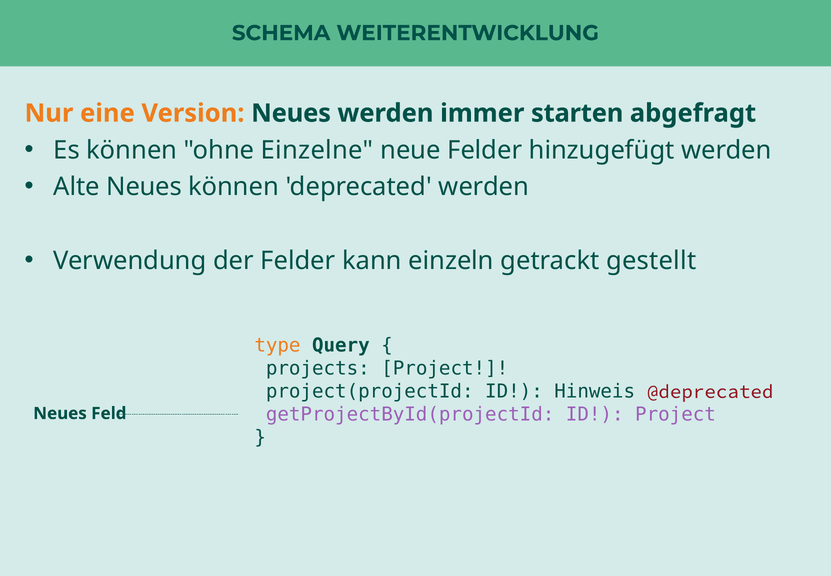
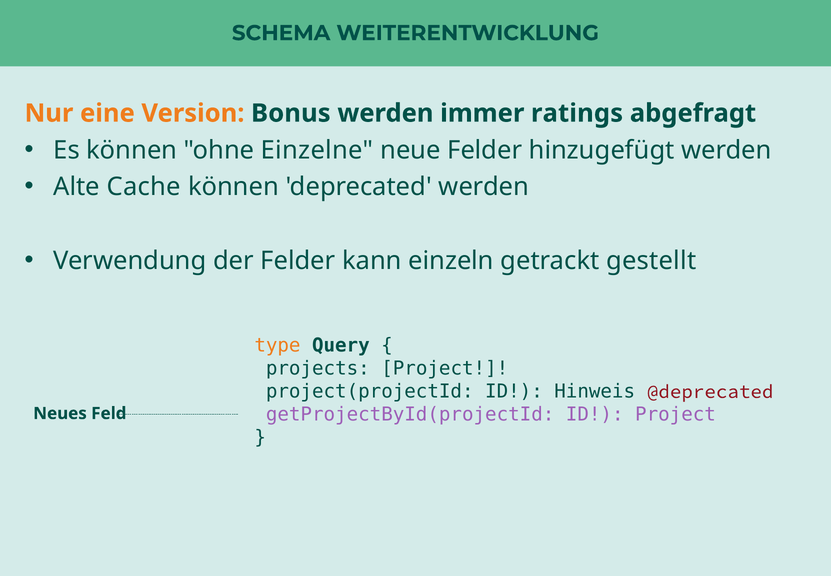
Version Neues: Neues -> Bonus
starten: starten -> ratings
Alte Neues: Neues -> Cache
